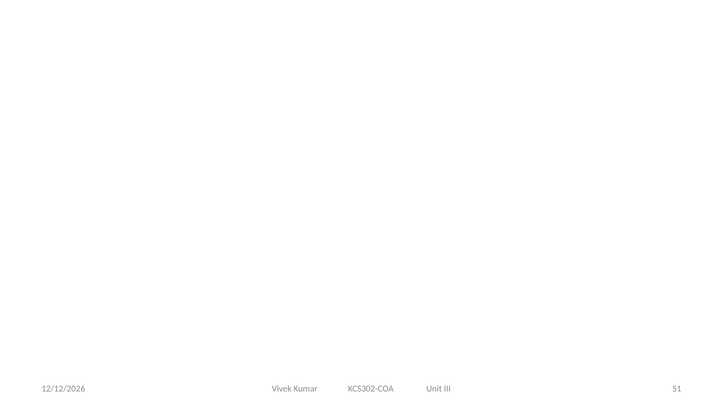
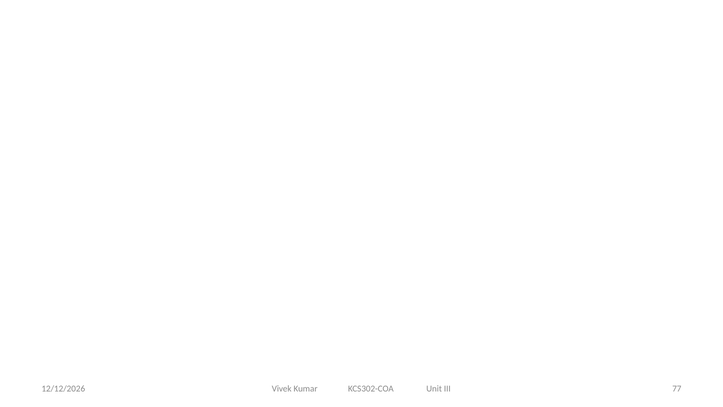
51: 51 -> 77
